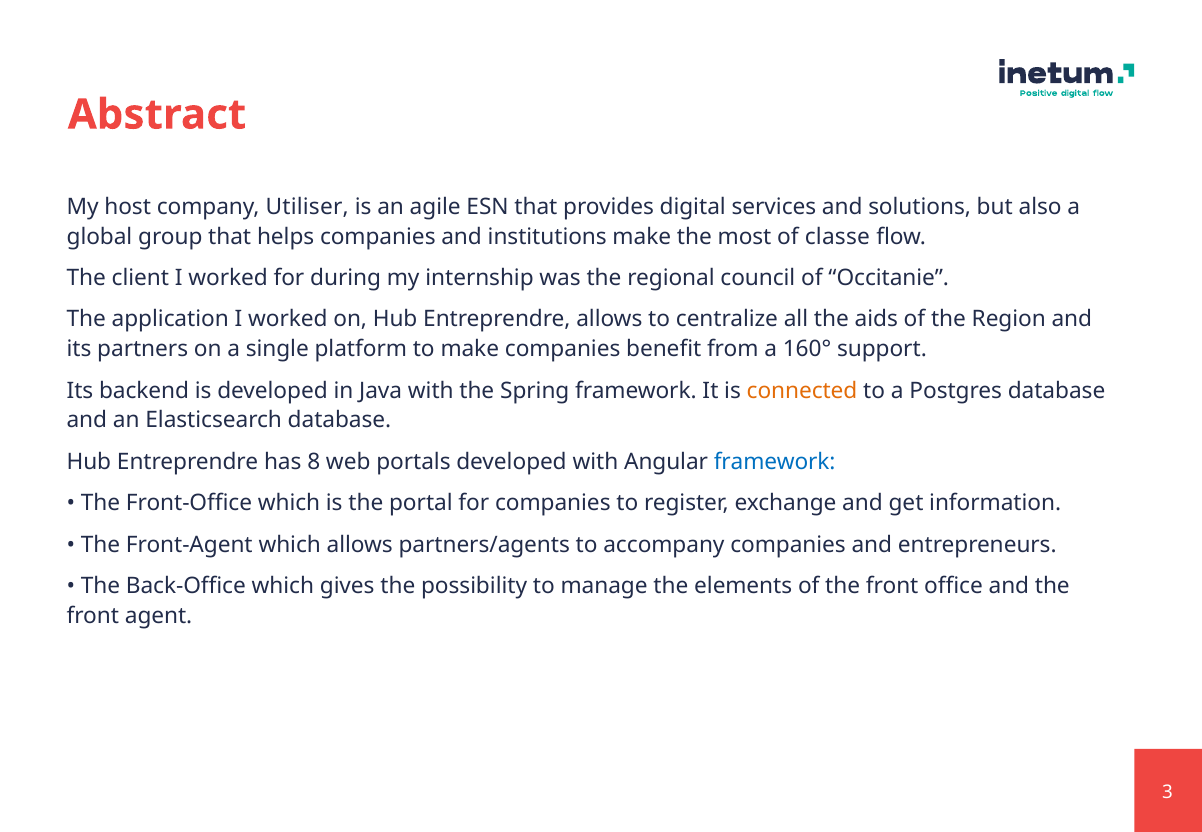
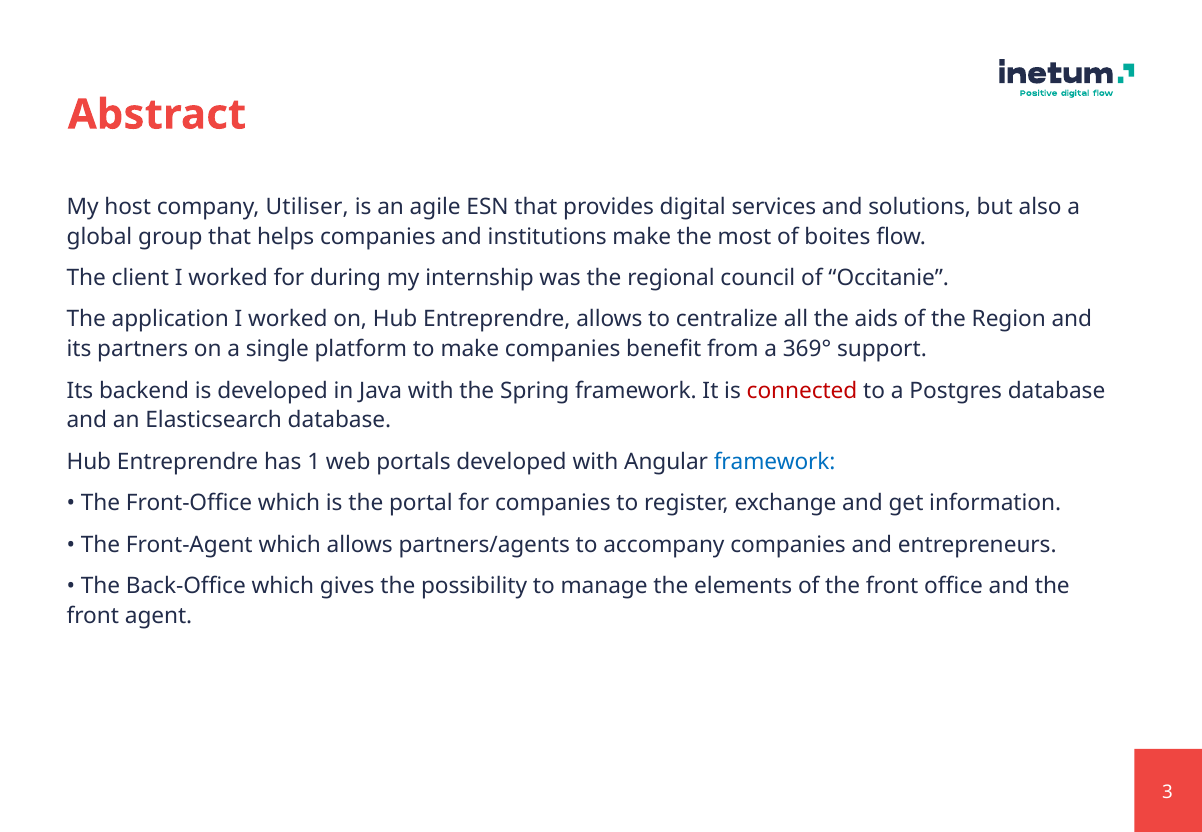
classe: classe -> boites
160°: 160° -> 369°
connected colour: orange -> red
8: 8 -> 1
